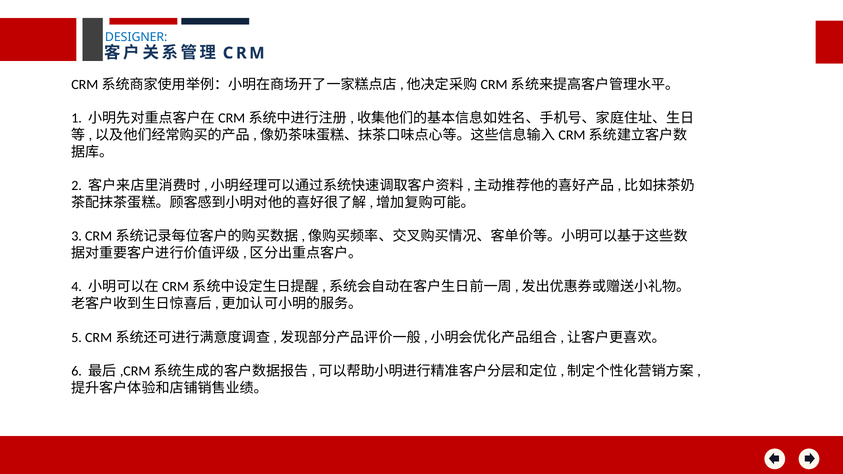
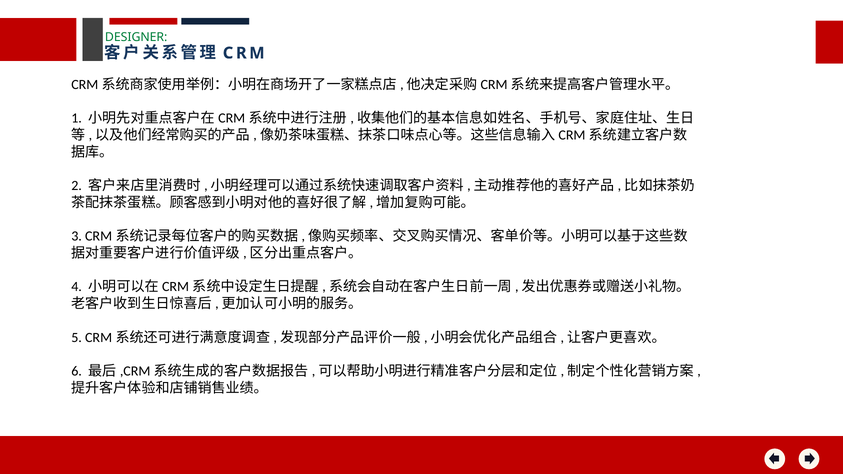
DESIGNER colour: blue -> green
